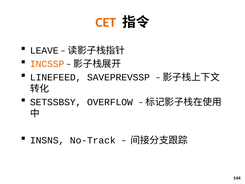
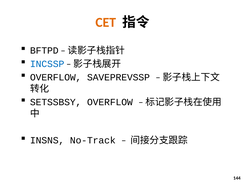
LEAVE: LEAVE -> BFTPD
INCSSP colour: orange -> blue
LINEFEED at (56, 77): LINEFEED -> OVERFLOW
